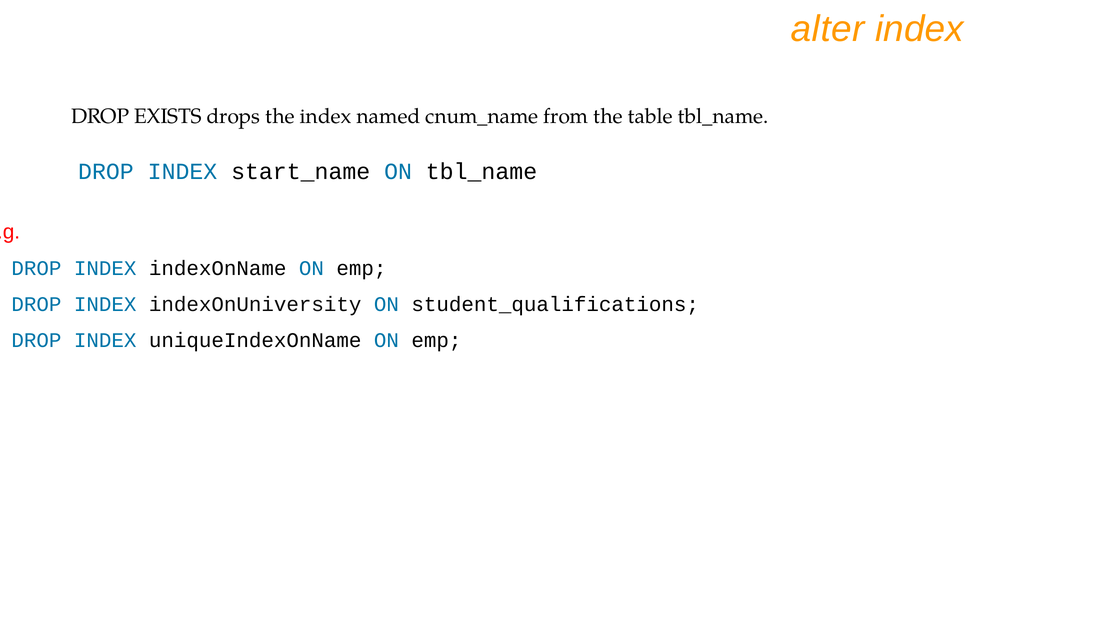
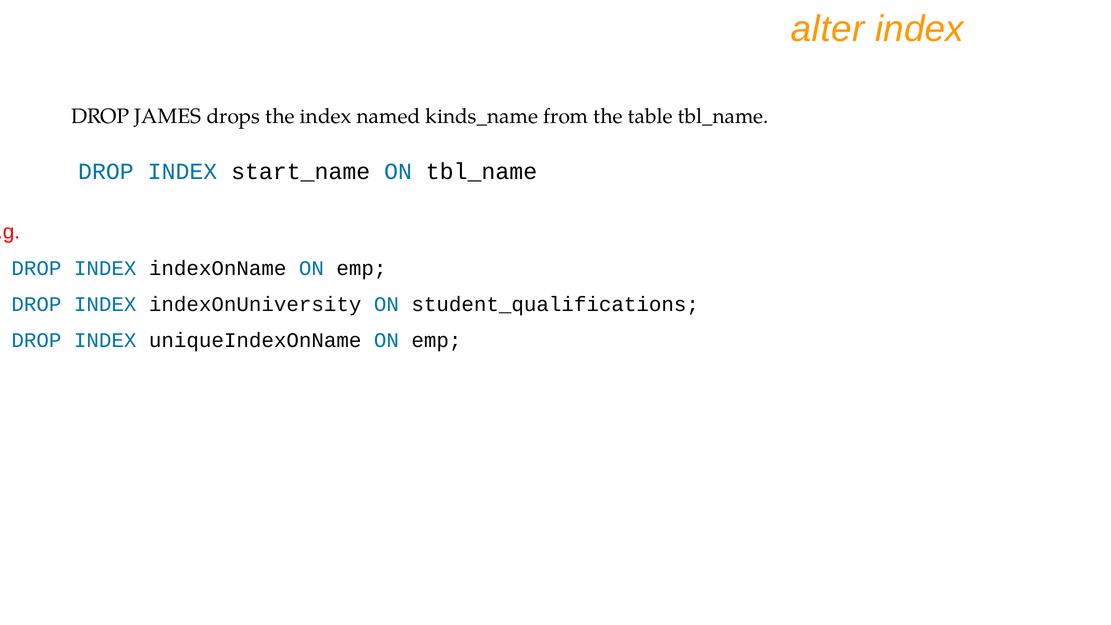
EXISTS: EXISTS -> JAMES
cnum_name: cnum_name -> kinds_name
